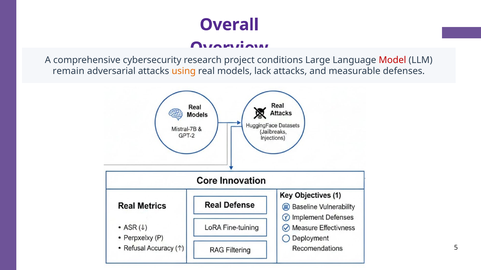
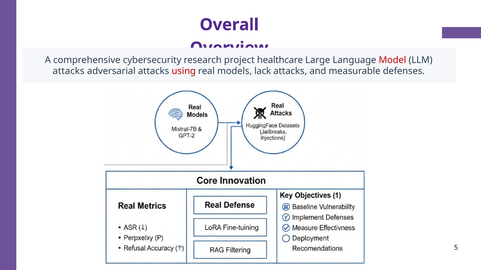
conditions: conditions -> healthcare
remain at (69, 71): remain -> attacks
using colour: orange -> red
